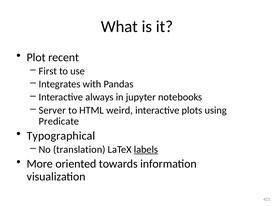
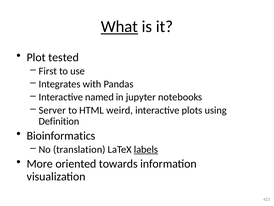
What underline: none -> present
recent: recent -> tested
always: always -> named
Predicate: Predicate -> Definition
Typographical: Typographical -> Bioinformatics
